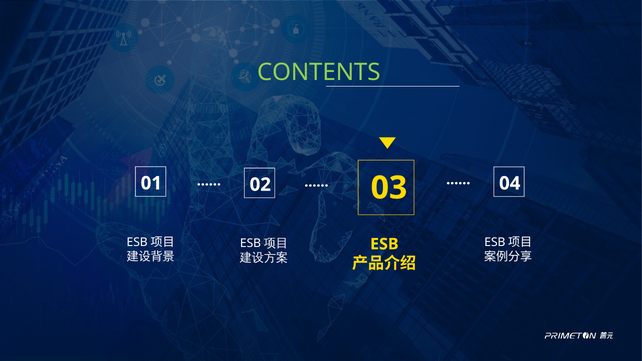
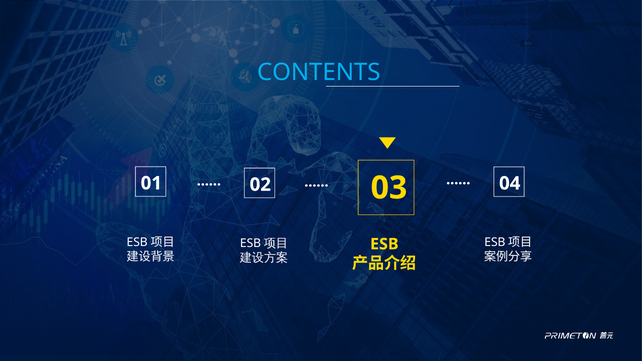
CONTENTS colour: light green -> light blue
